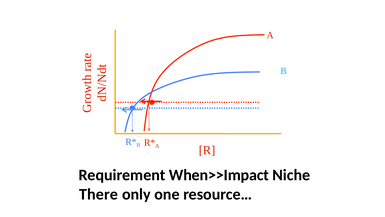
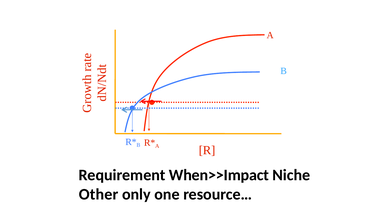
There: There -> Other
